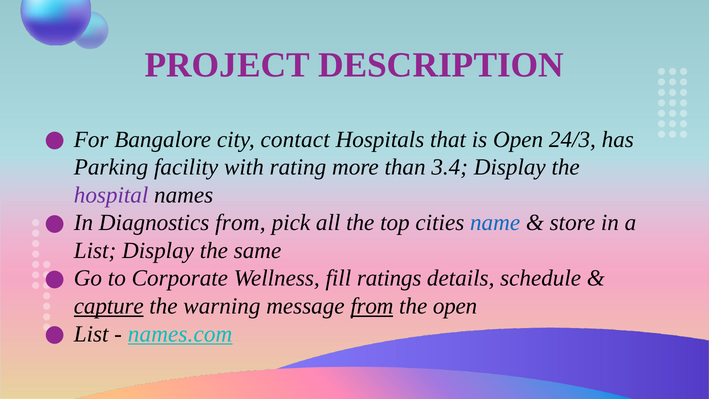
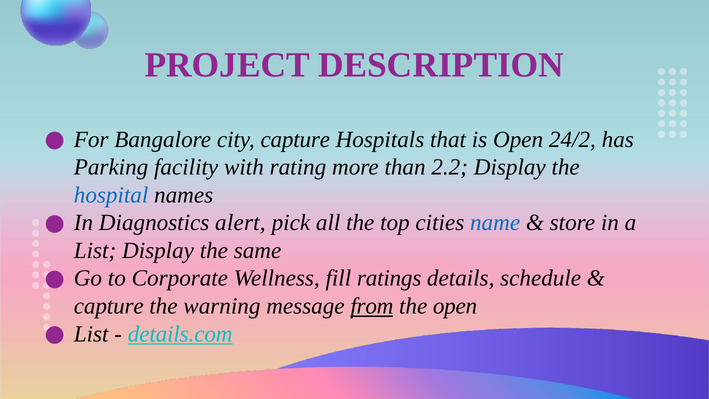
city contact: contact -> capture
24/3: 24/3 -> 24/2
3.4: 3.4 -> 2.2
hospital colour: purple -> blue
Diagnostics from: from -> alert
capture at (109, 306) underline: present -> none
names.com: names.com -> details.com
